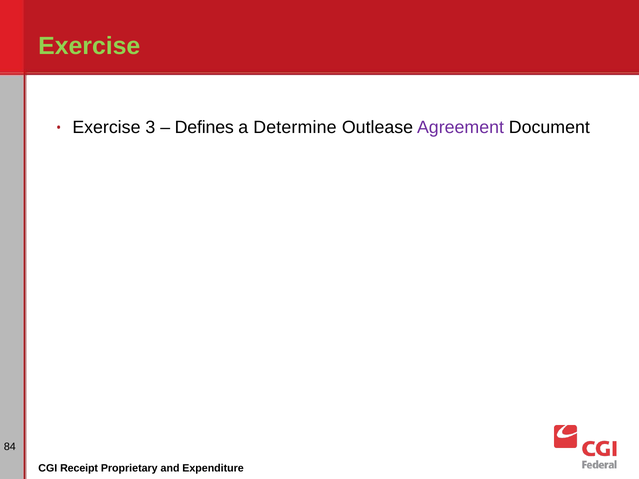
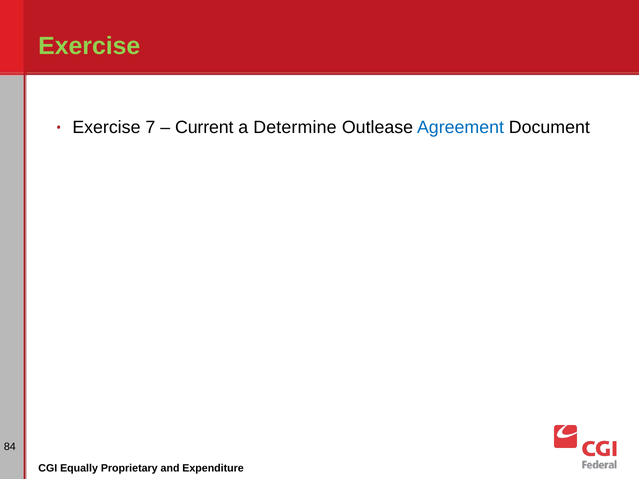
3: 3 -> 7
Defines: Defines -> Current
Agreement colour: purple -> blue
Receipt: Receipt -> Equally
